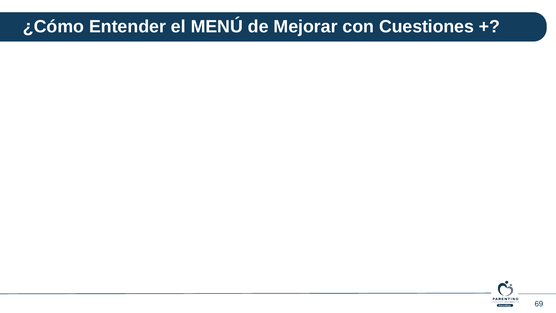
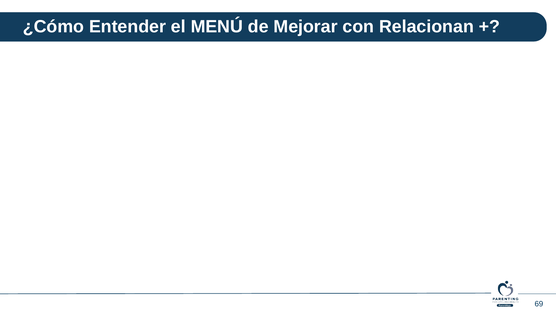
Cuestiones: Cuestiones -> Relacionan
